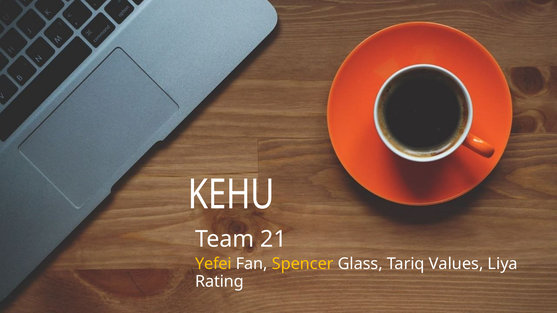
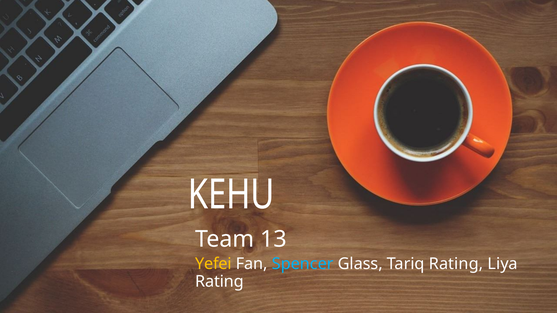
21: 21 -> 13
Spencer colour: yellow -> light blue
Tariq Values: Values -> Rating
